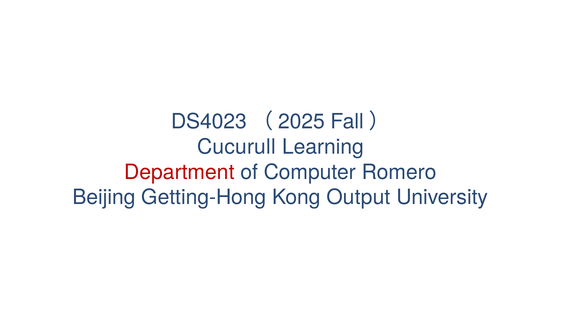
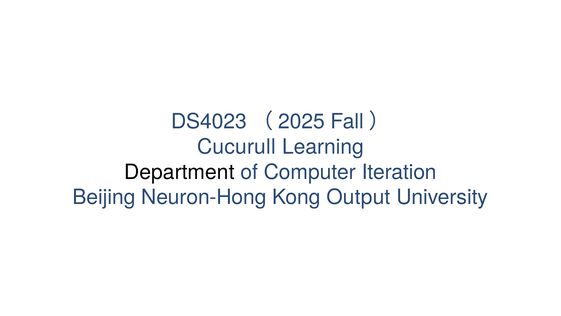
Department colour: red -> black
Romero: Romero -> Iteration
Getting-Hong: Getting-Hong -> Neuron-Hong
